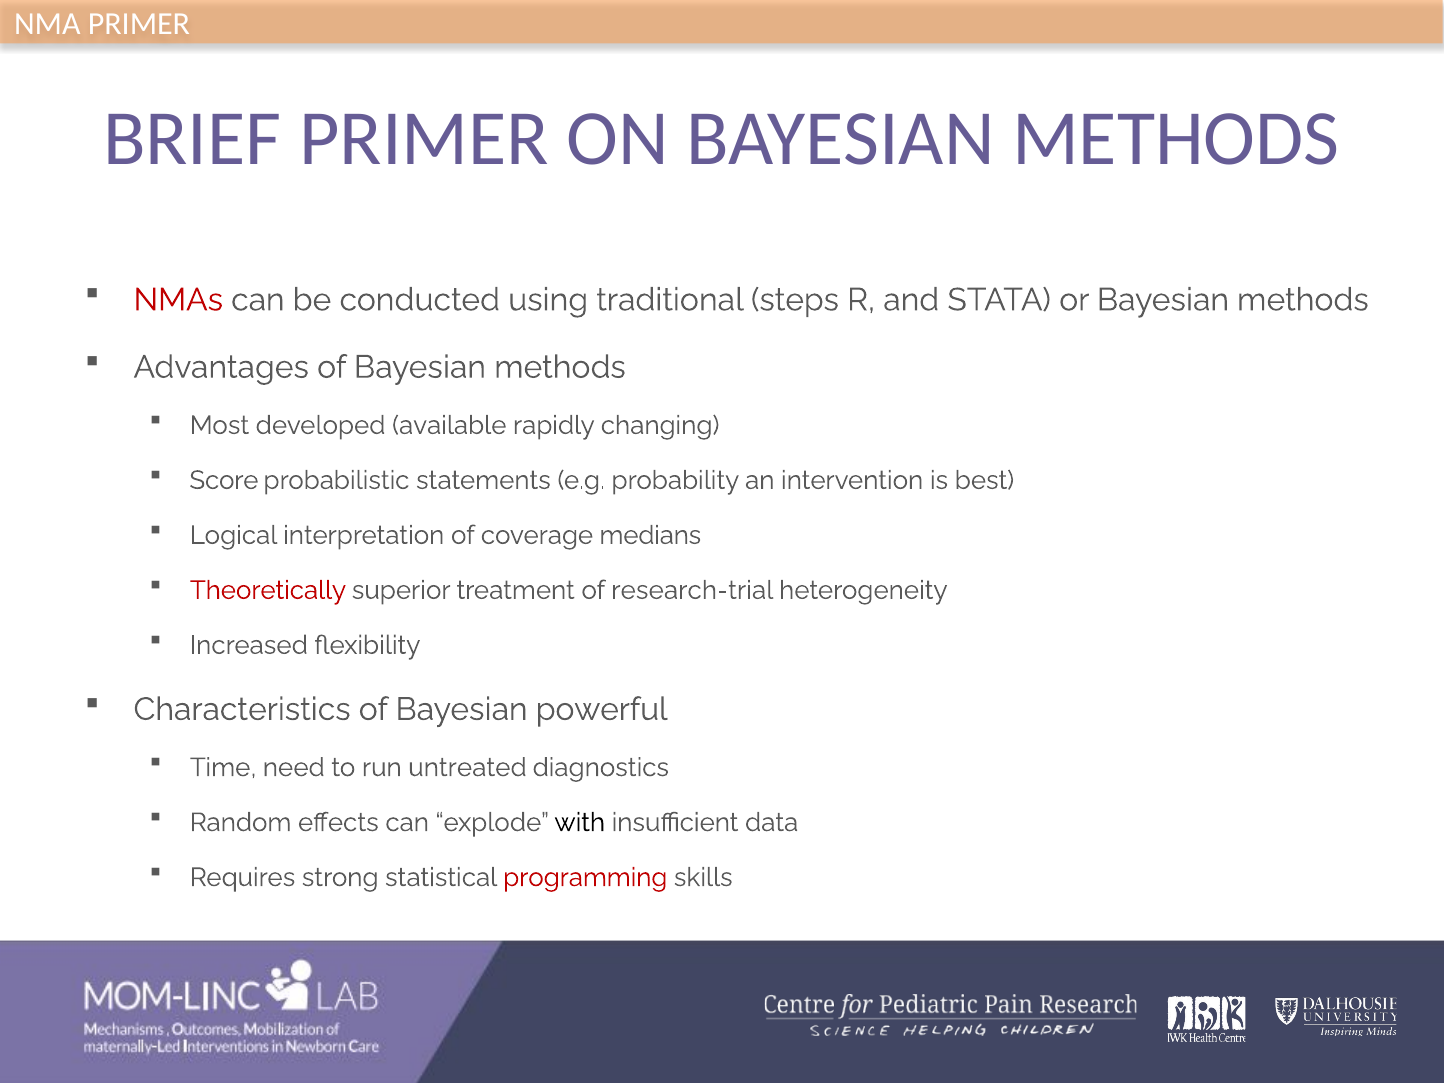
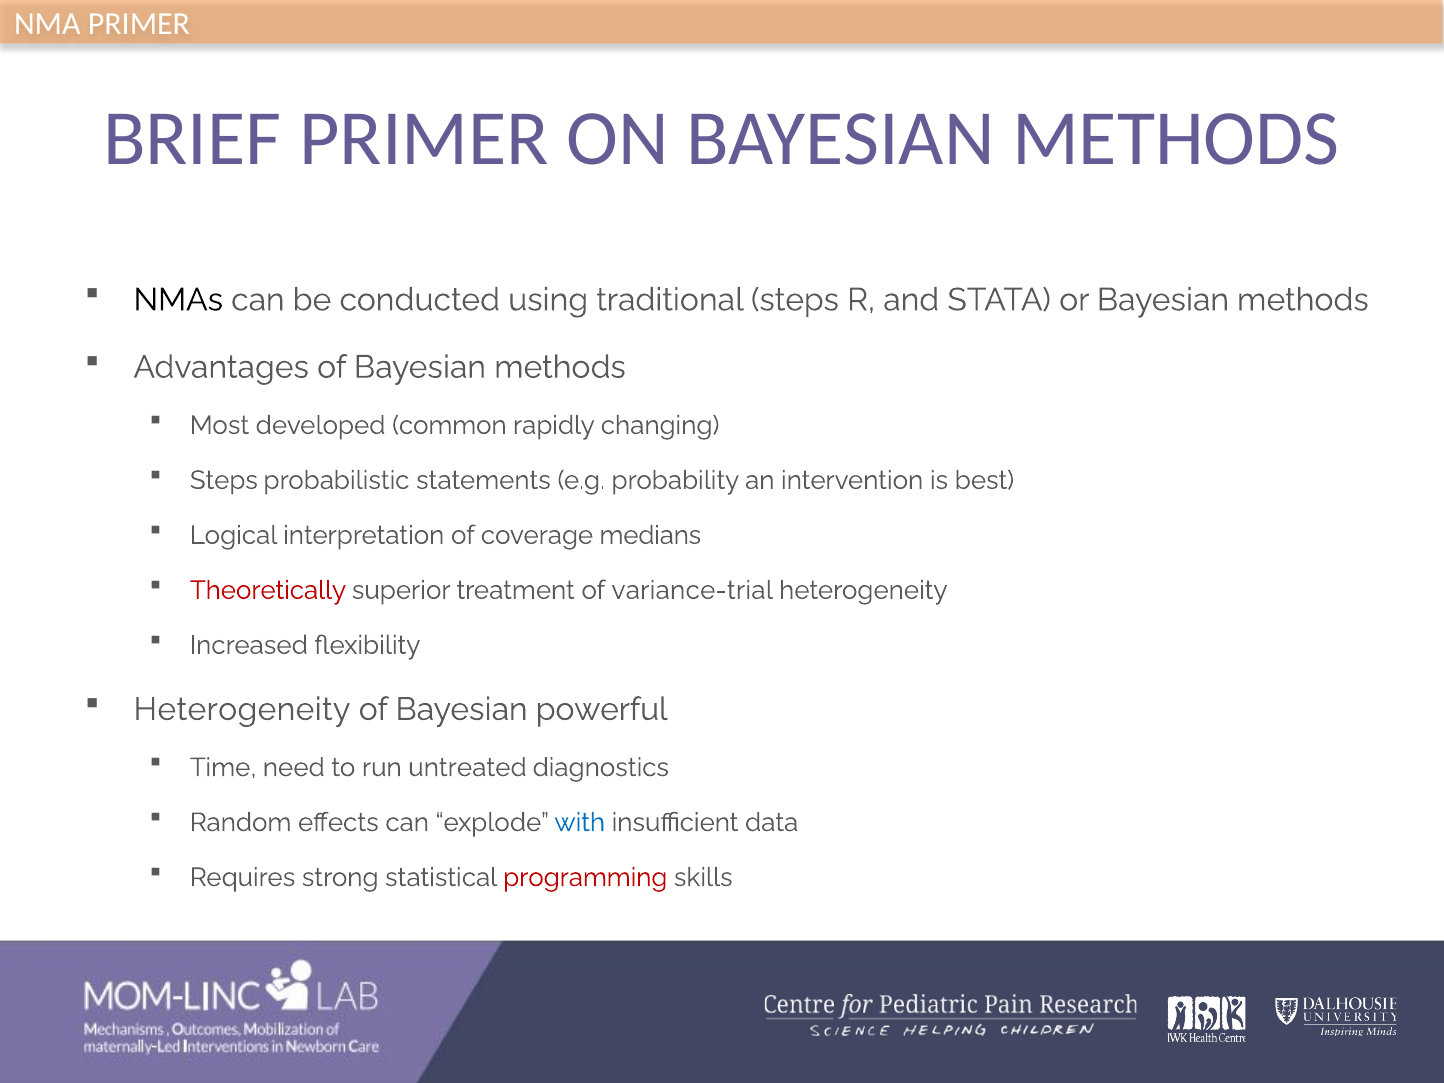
NMAs colour: red -> black
available: available -> common
Score at (224, 480): Score -> Steps
research-trial: research-trial -> variance-trial
Characteristics at (242, 709): Characteristics -> Heterogeneity
with colour: black -> blue
